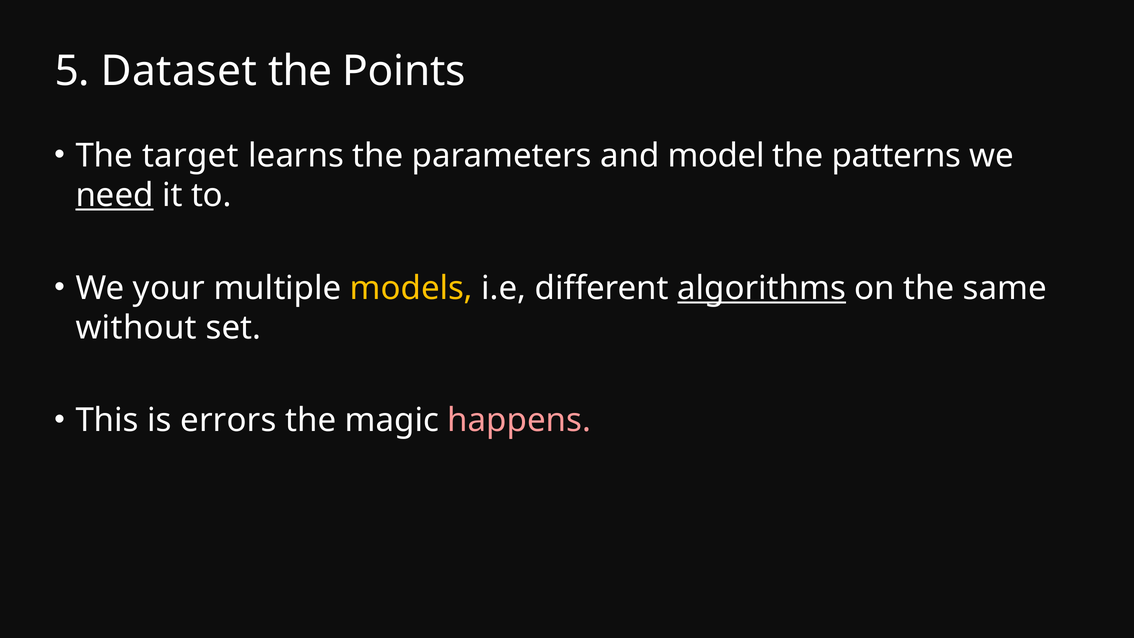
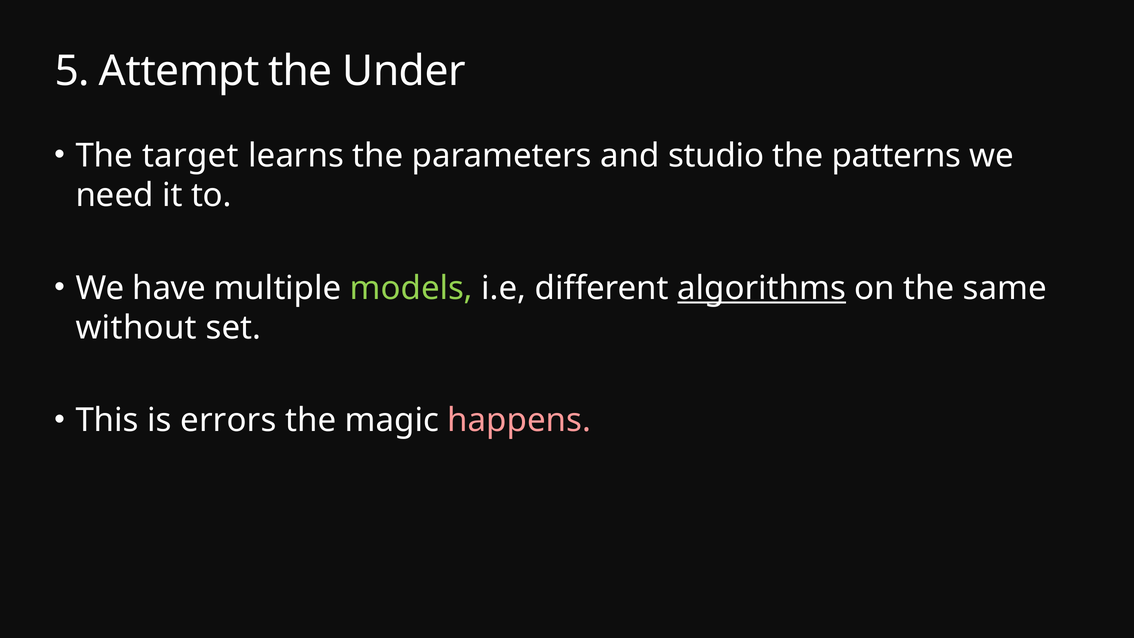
Dataset: Dataset -> Attempt
Points: Points -> Under
model: model -> studio
need underline: present -> none
your: your -> have
models colour: yellow -> light green
